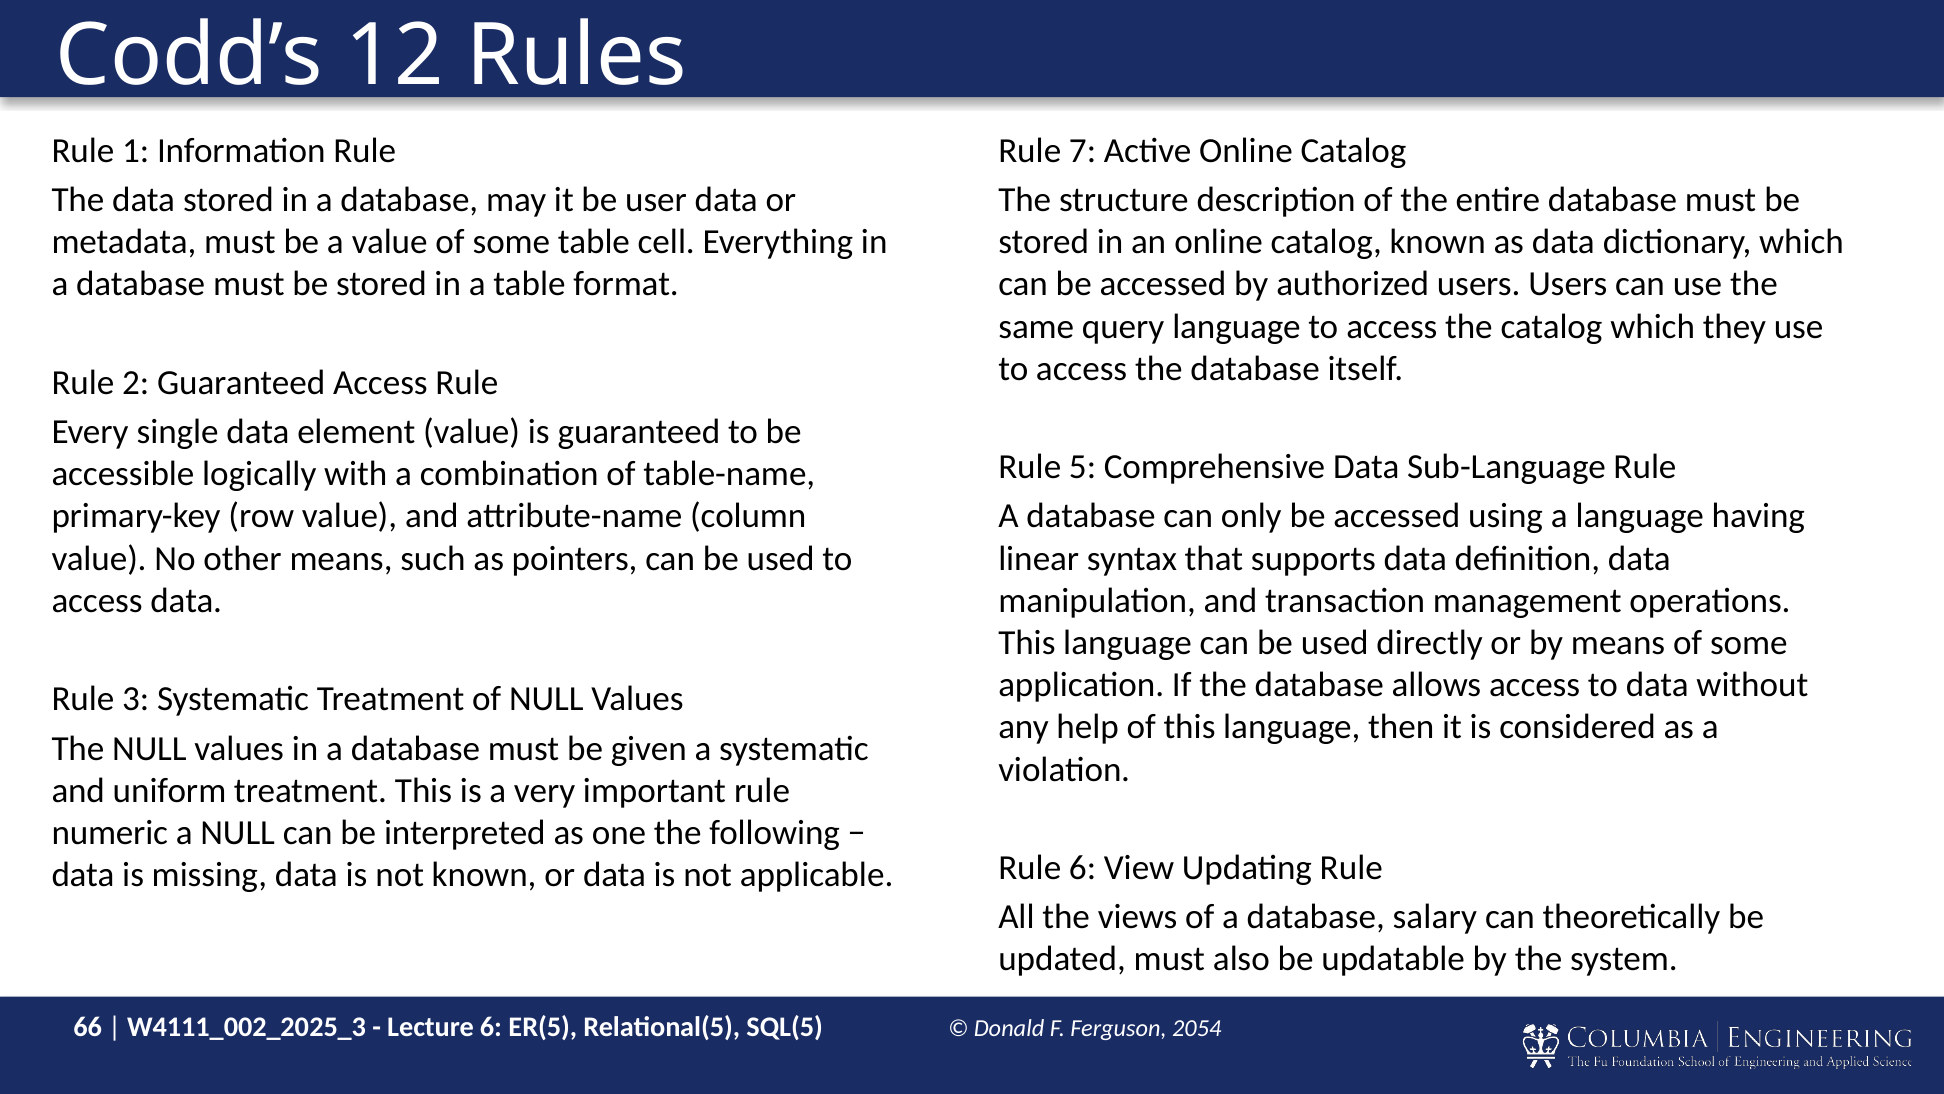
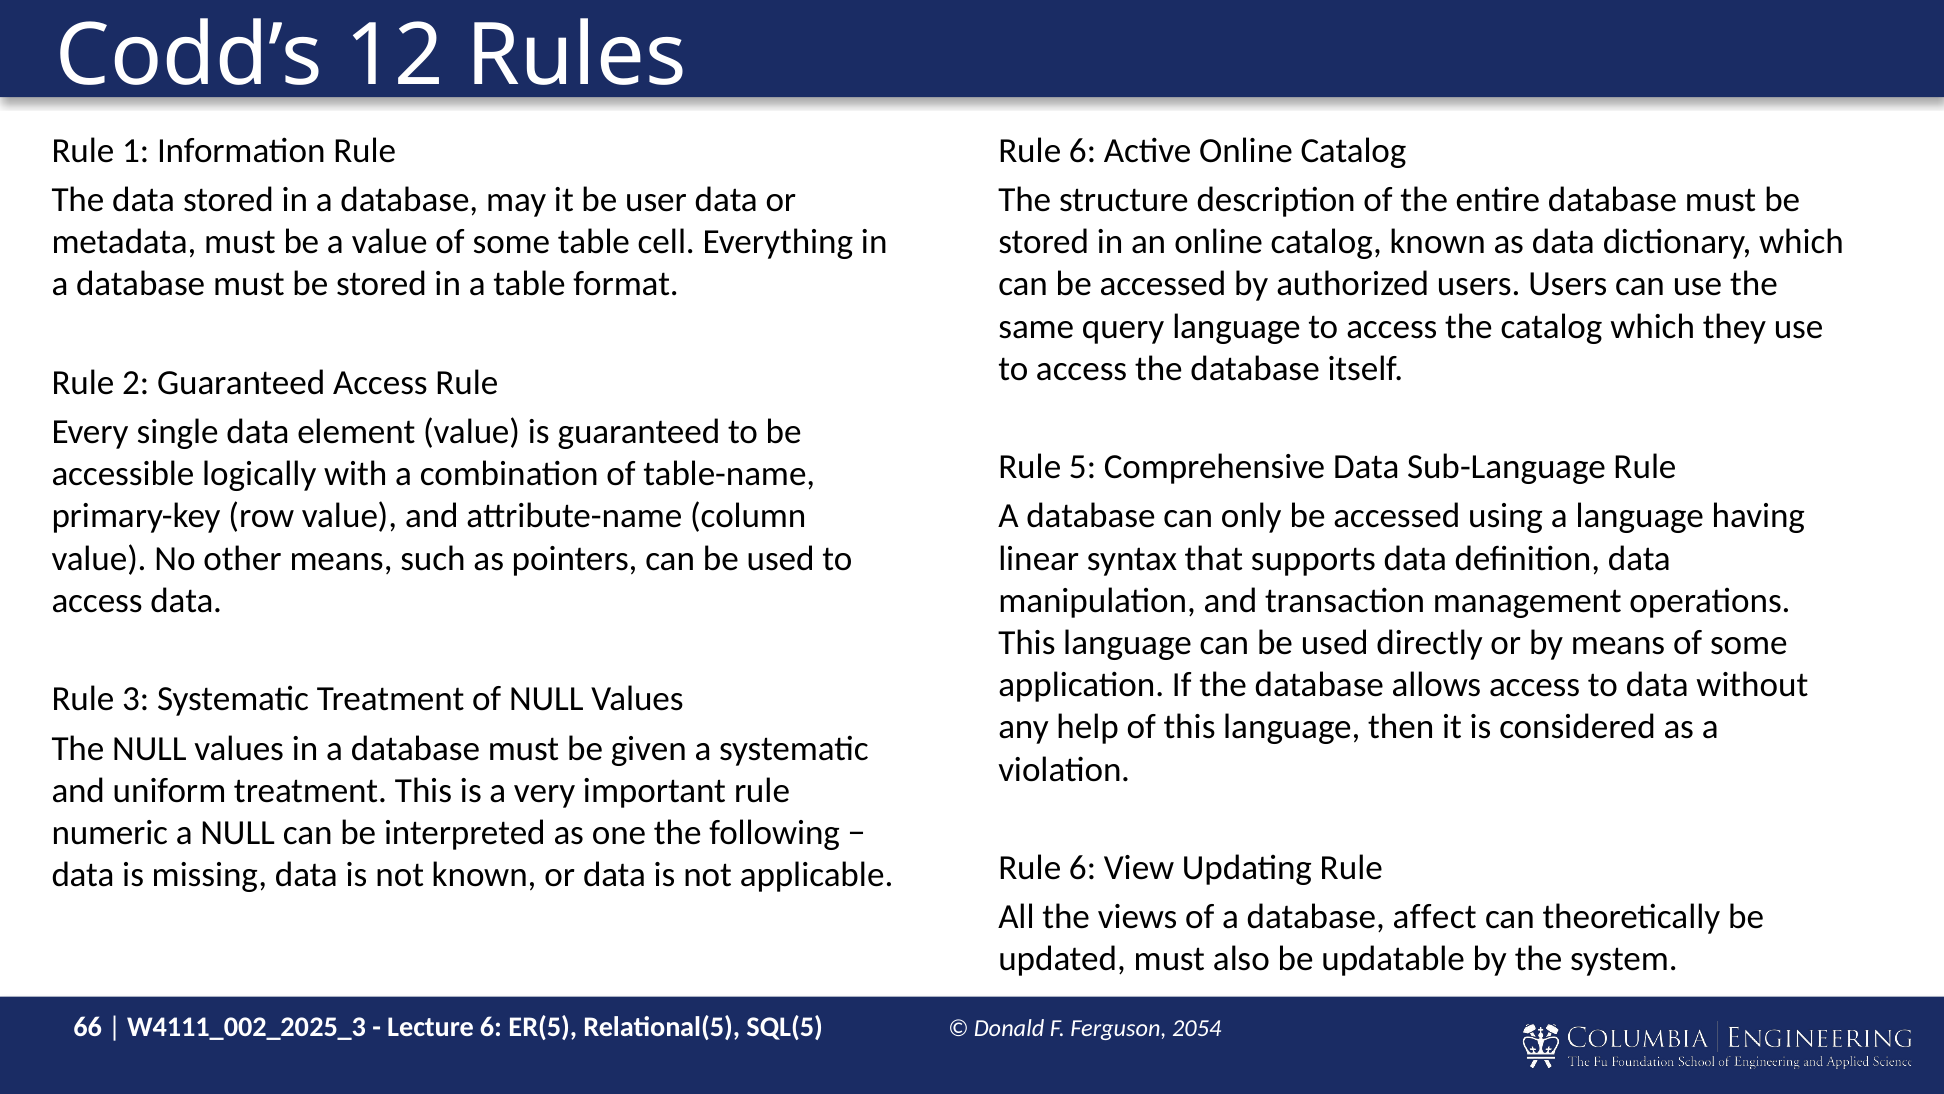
7 at (1083, 151): 7 -> 6
salary: salary -> affect
